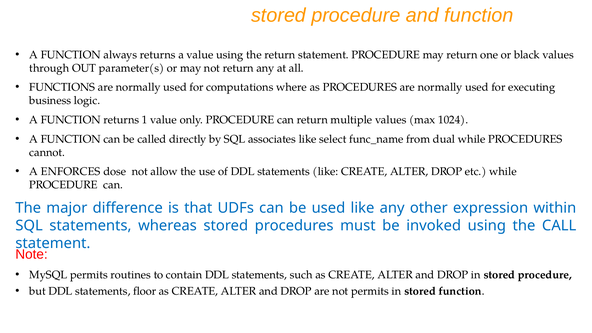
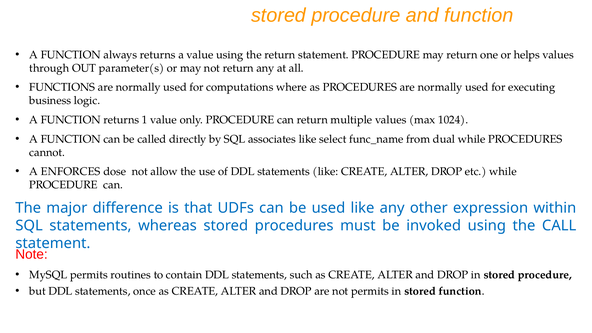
black: black -> helps
floor: floor -> once
